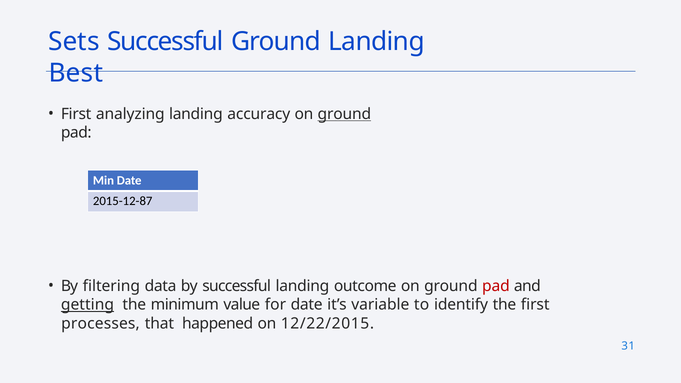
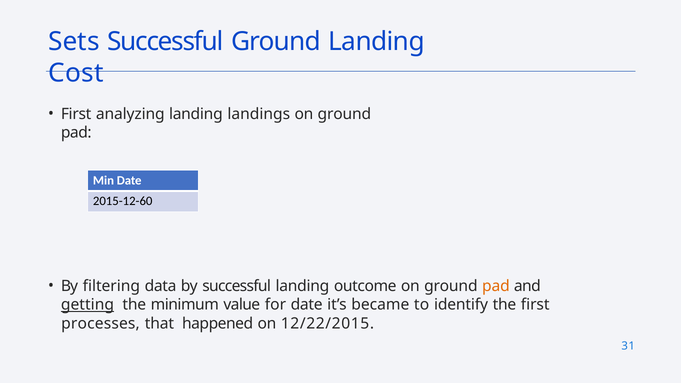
Best: Best -> Cost
accuracy: accuracy -> landings
ground at (344, 114) underline: present -> none
2015-12-87: 2015-12-87 -> 2015-12-60
pad at (496, 286) colour: red -> orange
variable: variable -> became
